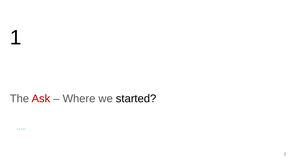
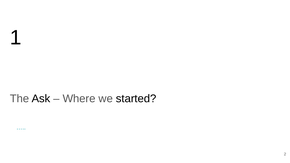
Ask colour: red -> black
